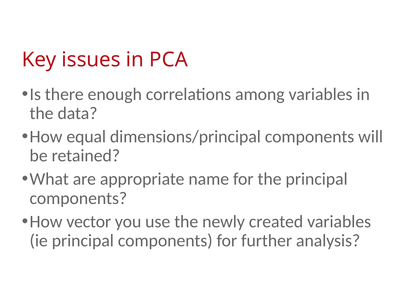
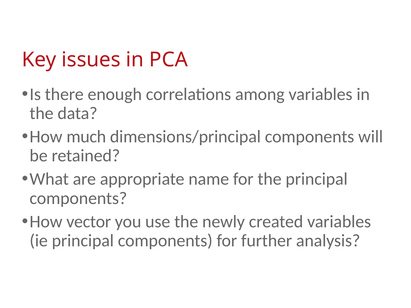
equal: equal -> much
